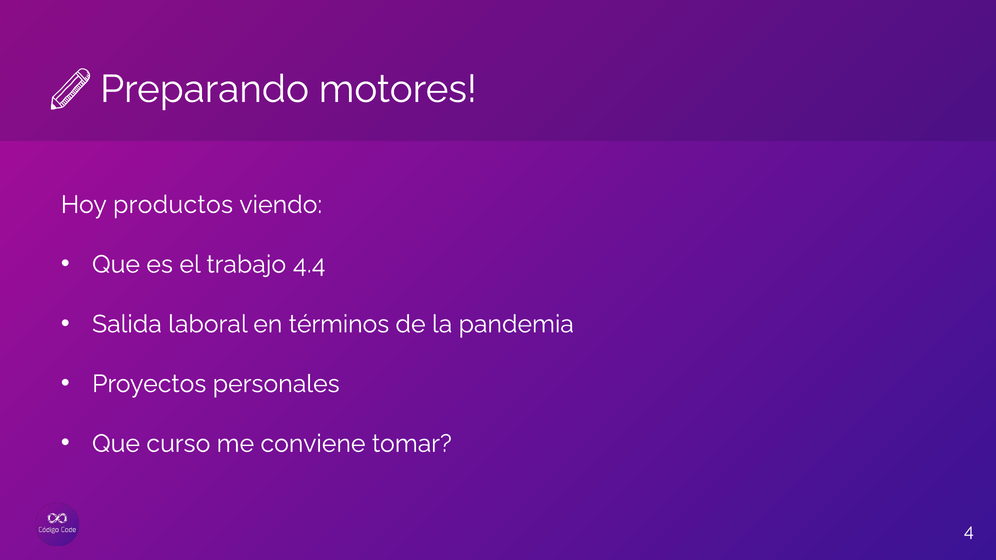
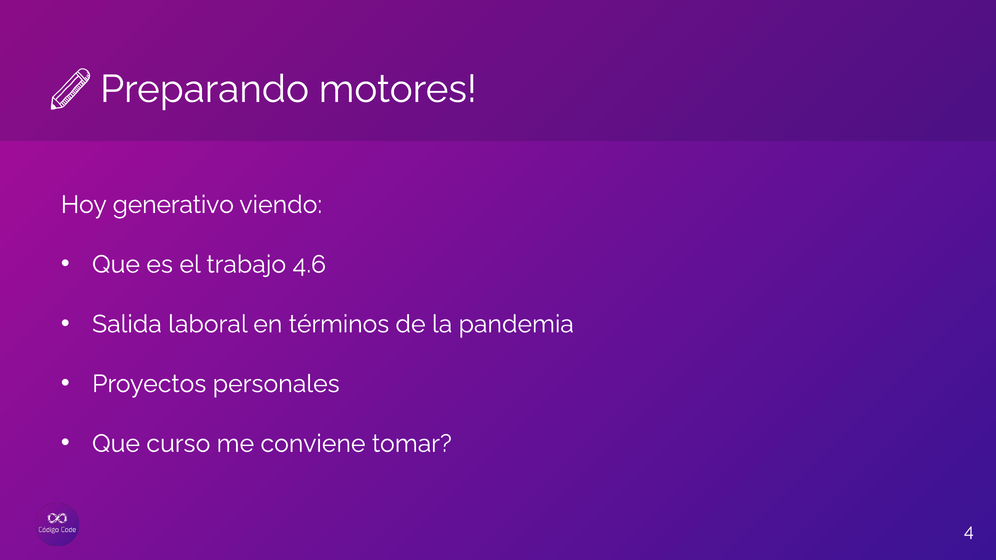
productos: productos -> generativo
4.4: 4.4 -> 4.6
